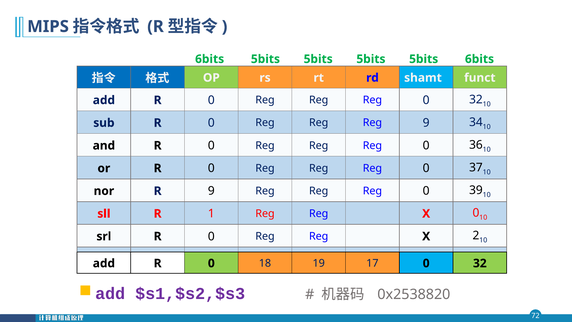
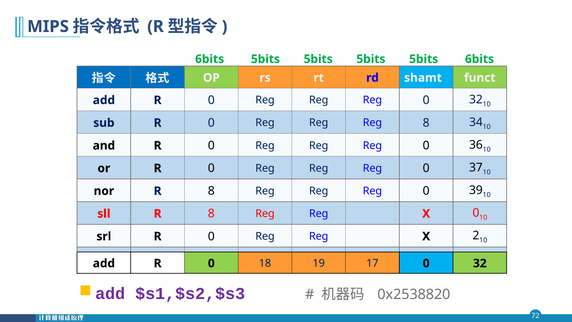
Reg 9: 9 -> 8
nor R 9: 9 -> 8
sll R 1: 1 -> 8
